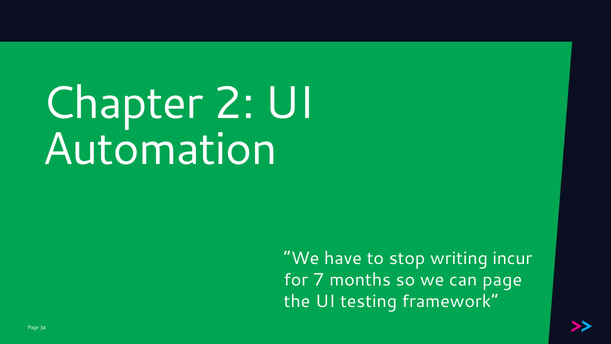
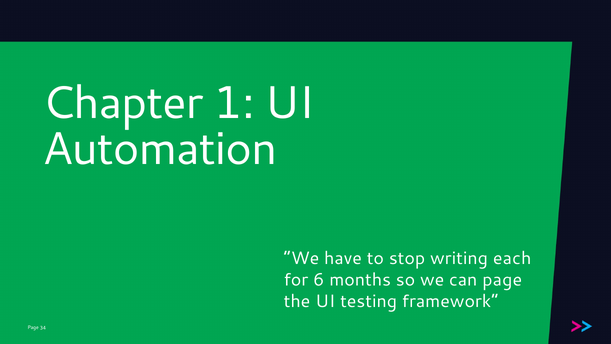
2: 2 -> 1
incur: incur -> each
7: 7 -> 6
